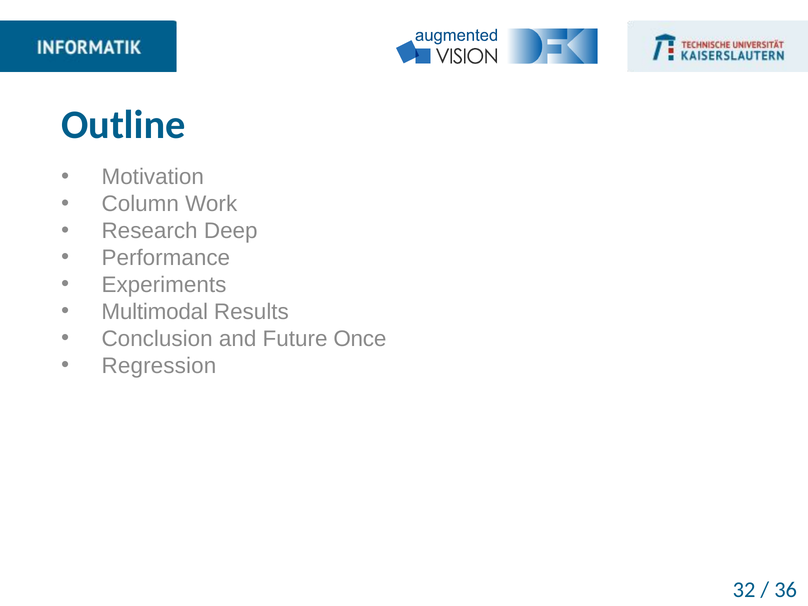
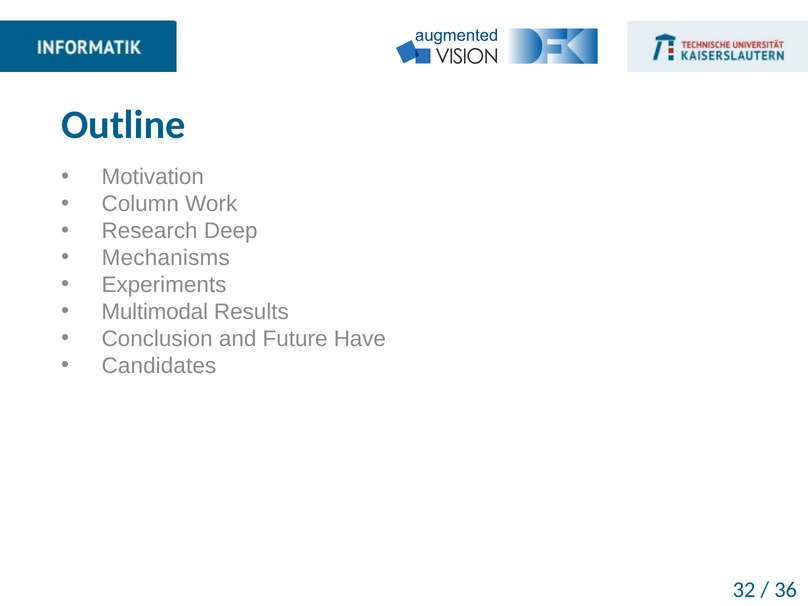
Performance: Performance -> Mechanisms
Once: Once -> Have
Regression: Regression -> Candidates
